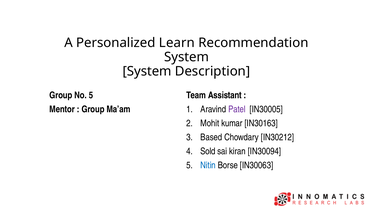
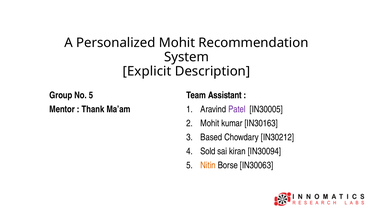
Personalized Learn: Learn -> Mohit
System at (147, 71): System -> Explicit
Group at (93, 109): Group -> Thank
Nitin colour: blue -> orange
